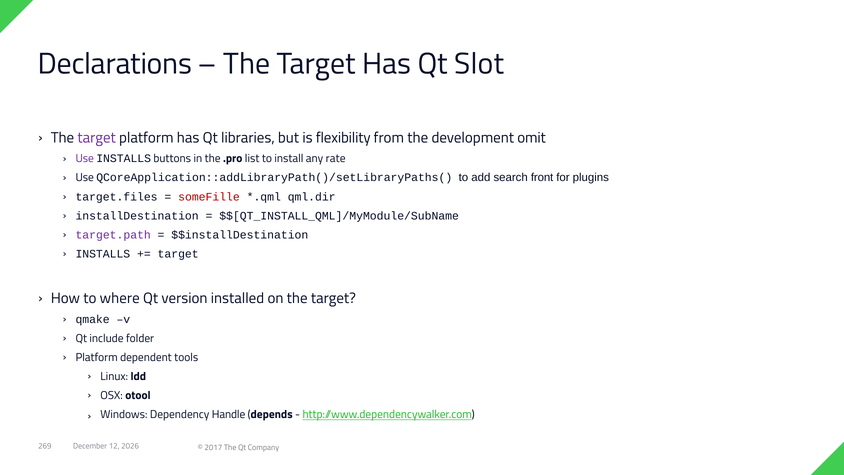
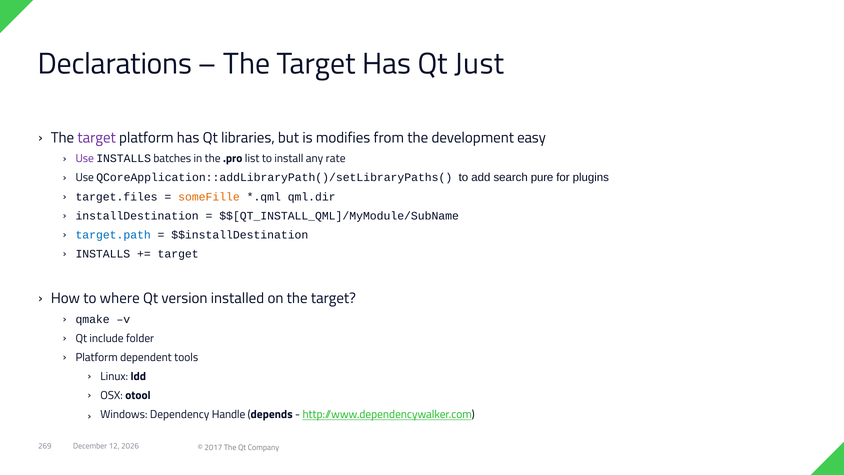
Slot: Slot -> Just
flexibility: flexibility -> modifies
omit: omit -> easy
buttons: buttons -> batches
front: front -> pure
someFille colour: red -> orange
target.path colour: purple -> blue
